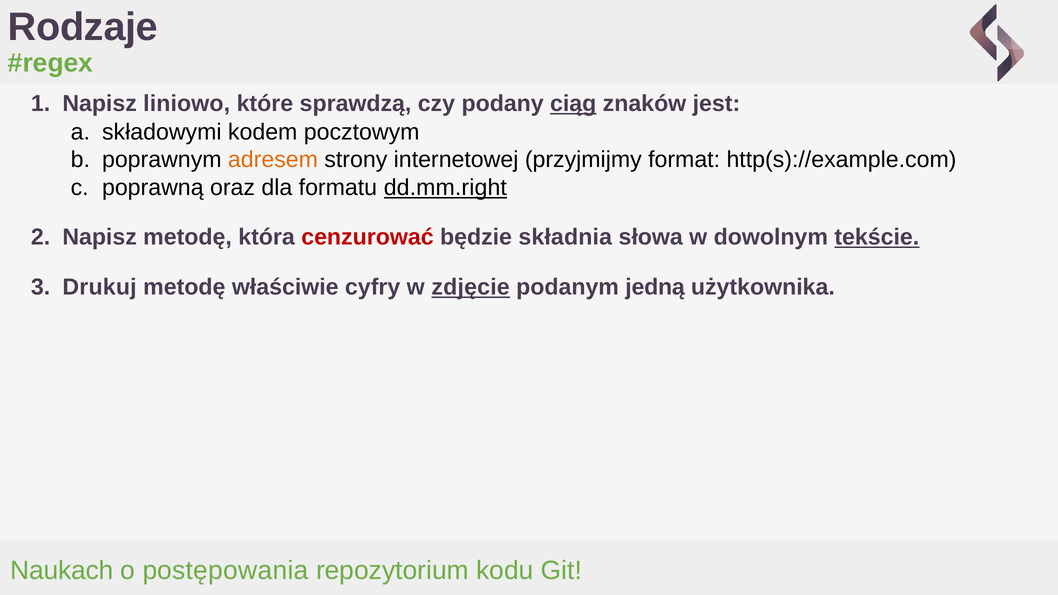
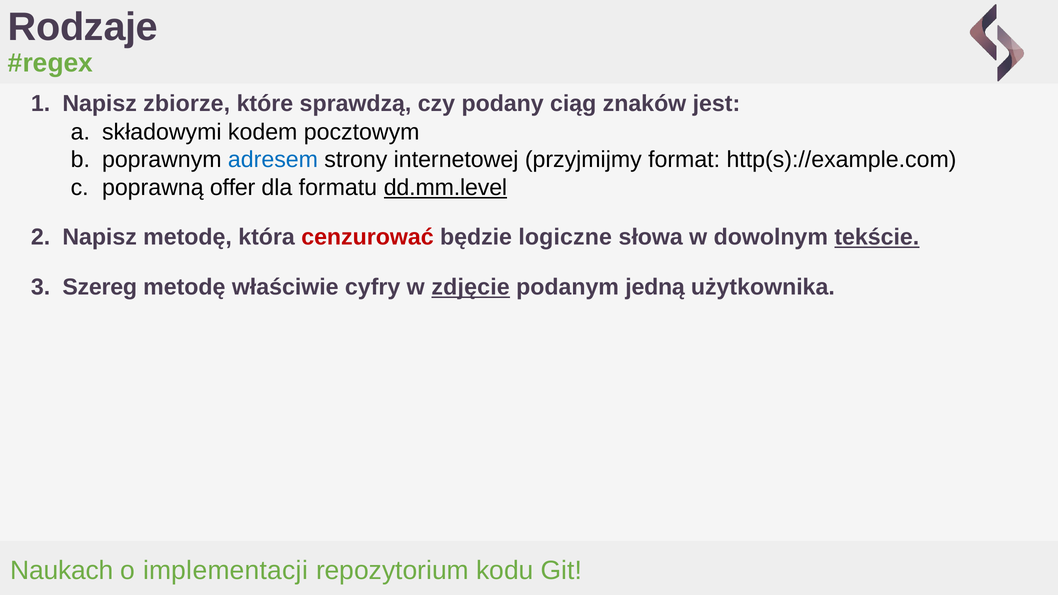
liniowo: liniowo -> zbiorze
ciąg underline: present -> none
adresem colour: orange -> blue
oraz: oraz -> offer
dd.mm.right: dd.mm.right -> dd.mm.level
składnia: składnia -> logiczne
Drukuj: Drukuj -> Szereg
postępowania: postępowania -> implementacji
